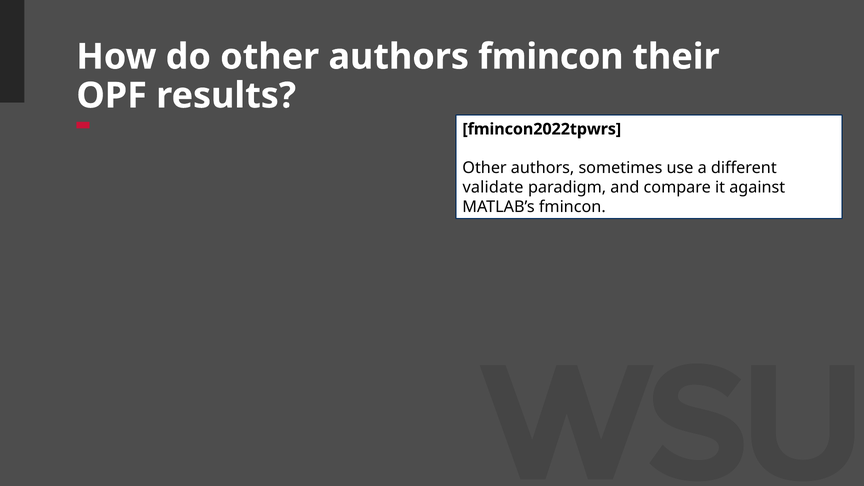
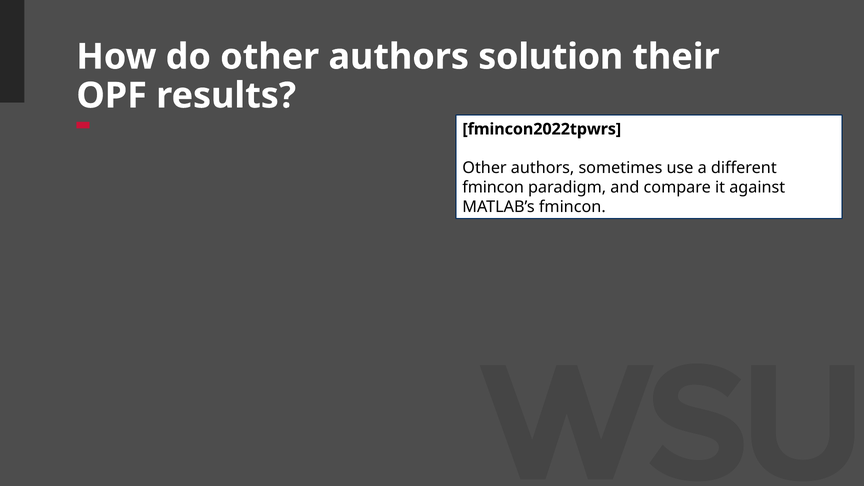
authors fmincon: fmincon -> solution
validate at (493, 187): validate -> fmincon
